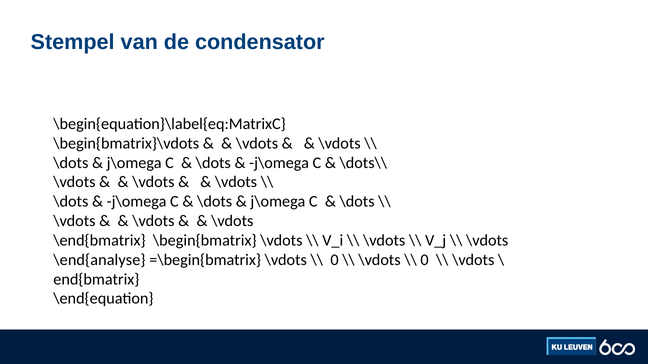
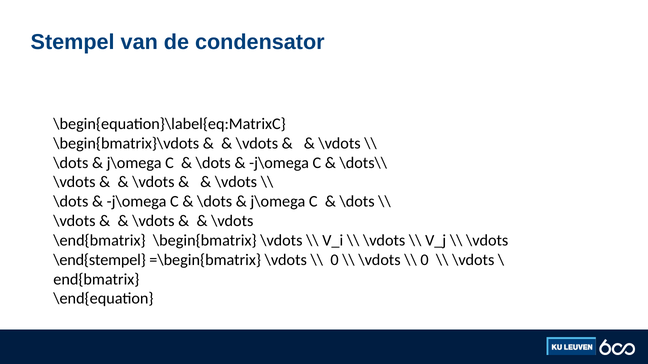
\end{analyse: \end{analyse -> \end{stempel
